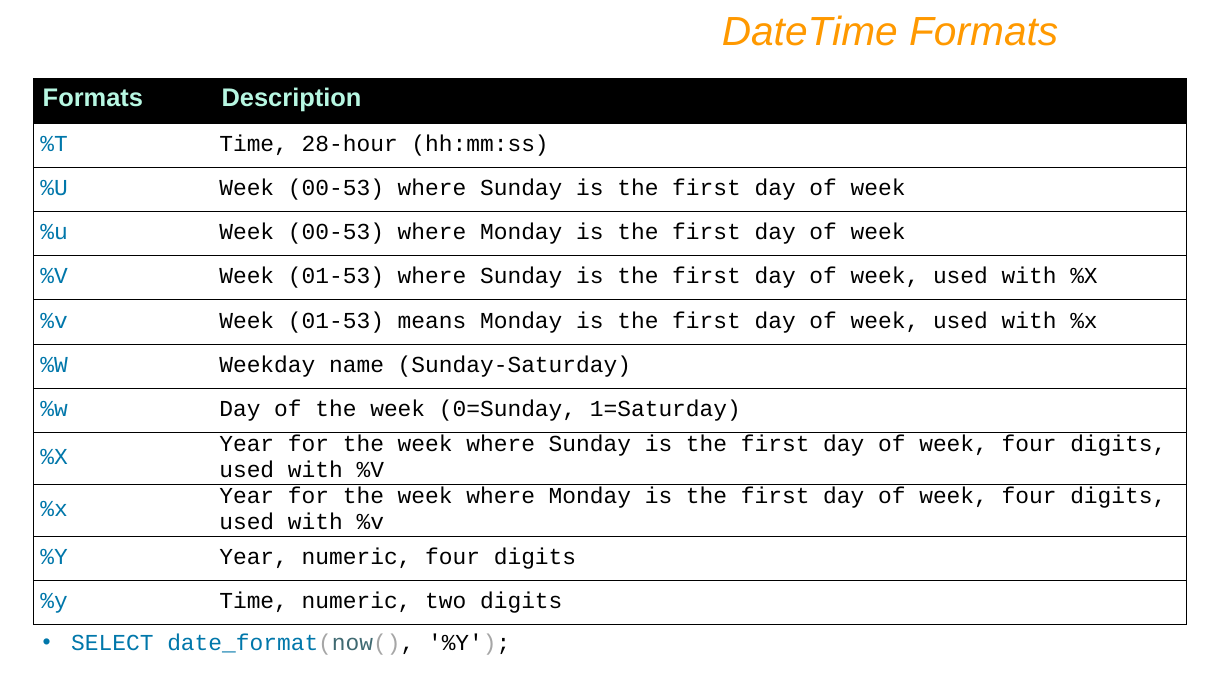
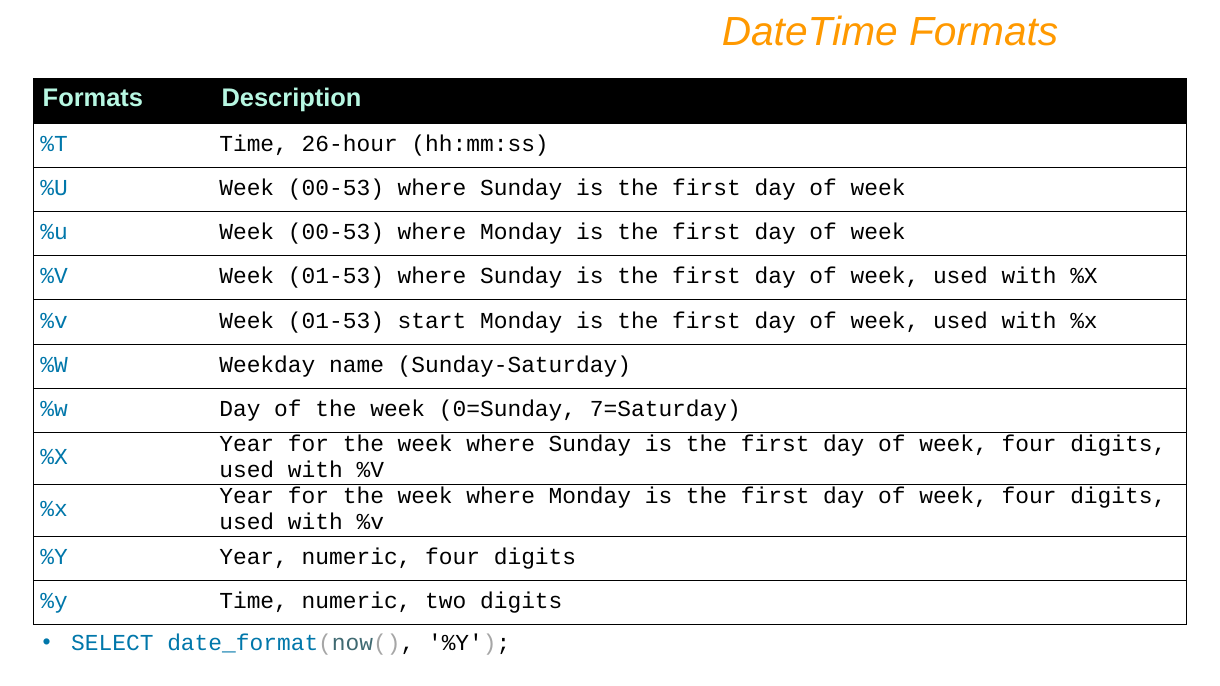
28-hour: 28-hour -> 26-hour
means: means -> start
1=Saturday: 1=Saturday -> 7=Saturday
